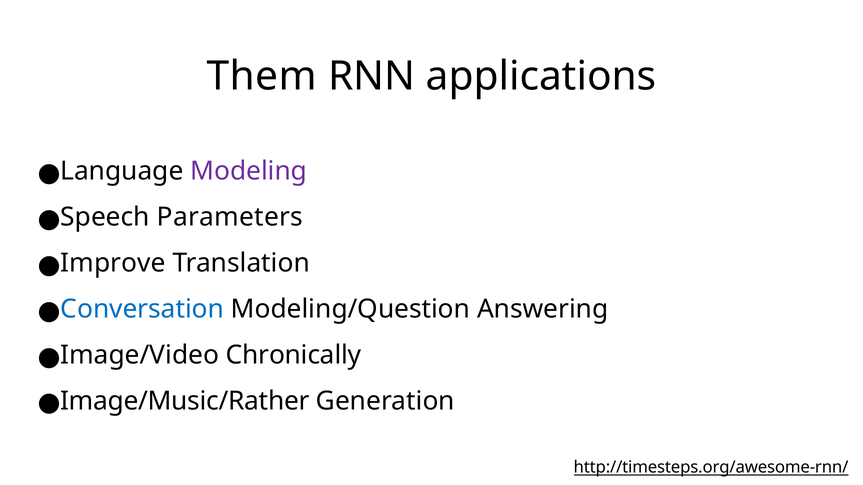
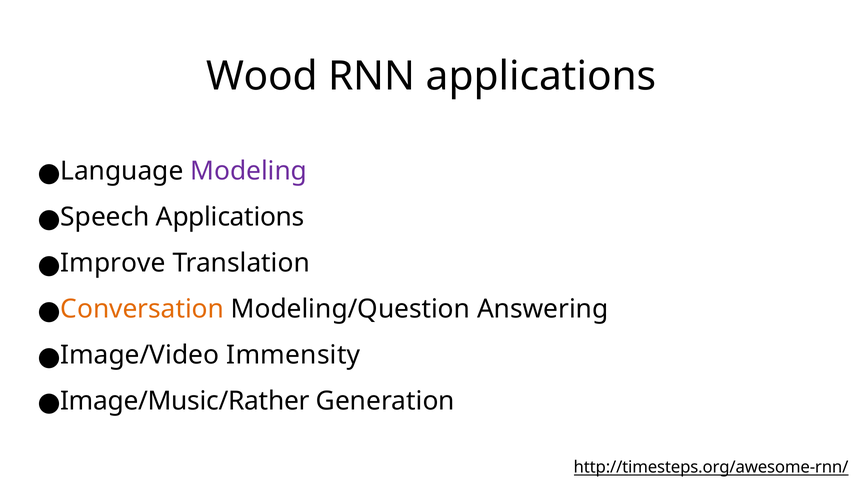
Them: Them -> Wood
Speech Parameters: Parameters -> Applications
Conversation colour: blue -> orange
Chronically: Chronically -> Immensity
